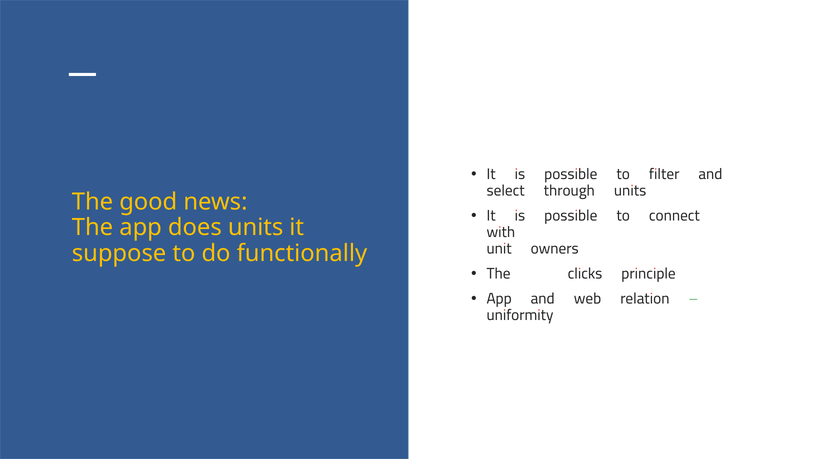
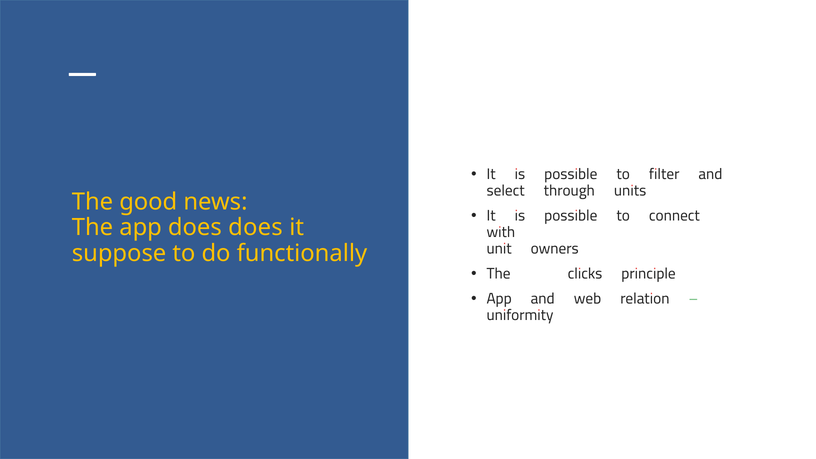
does units: units -> does
